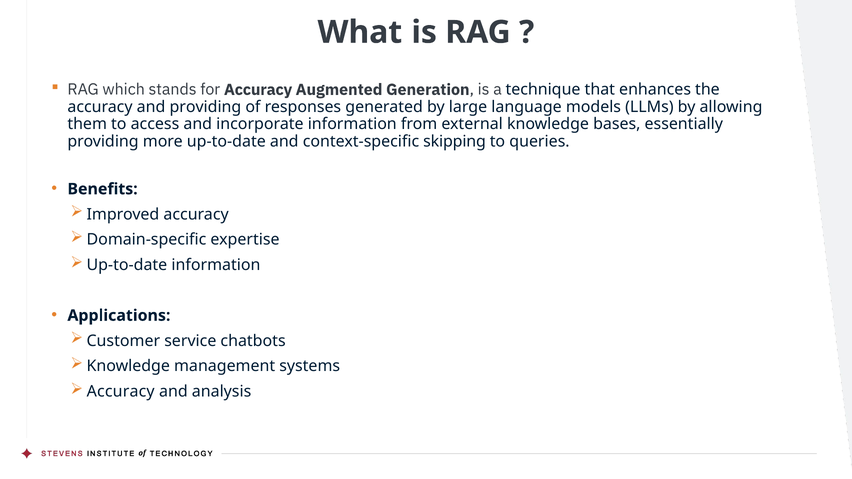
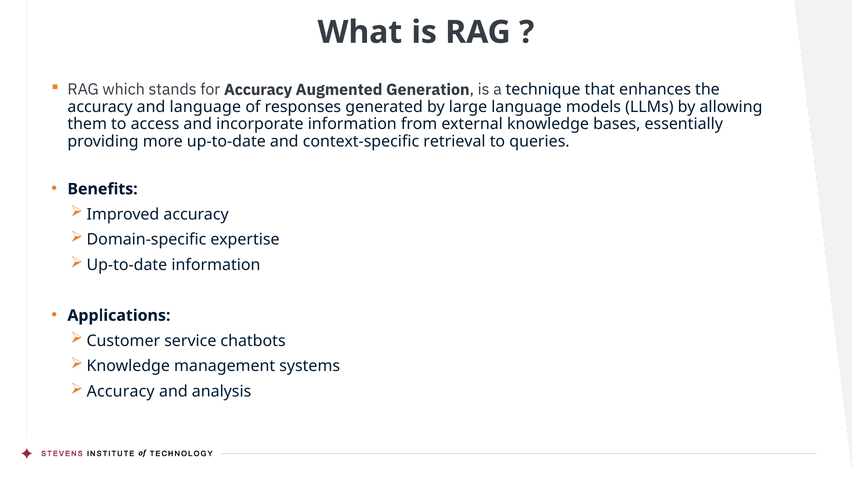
and providing: providing -> language
skipping: skipping -> retrieval
